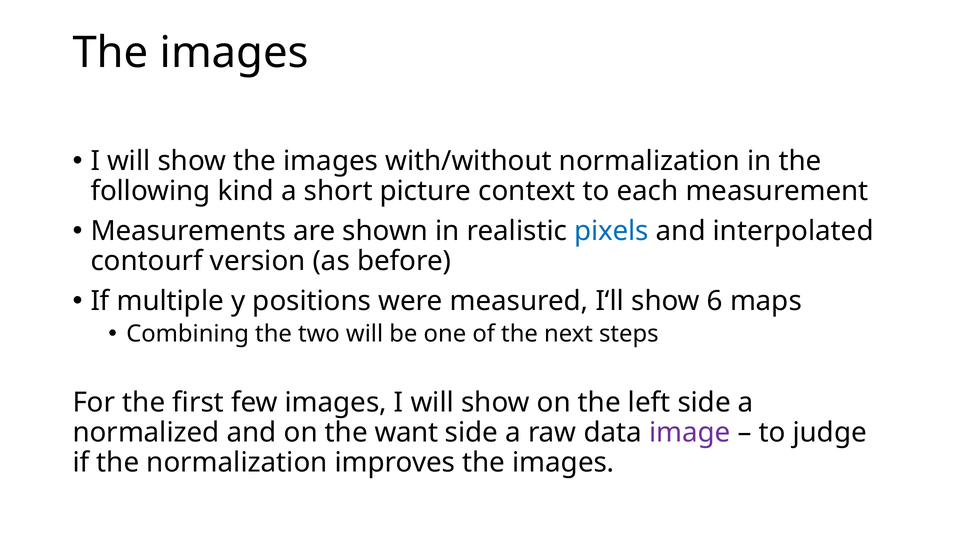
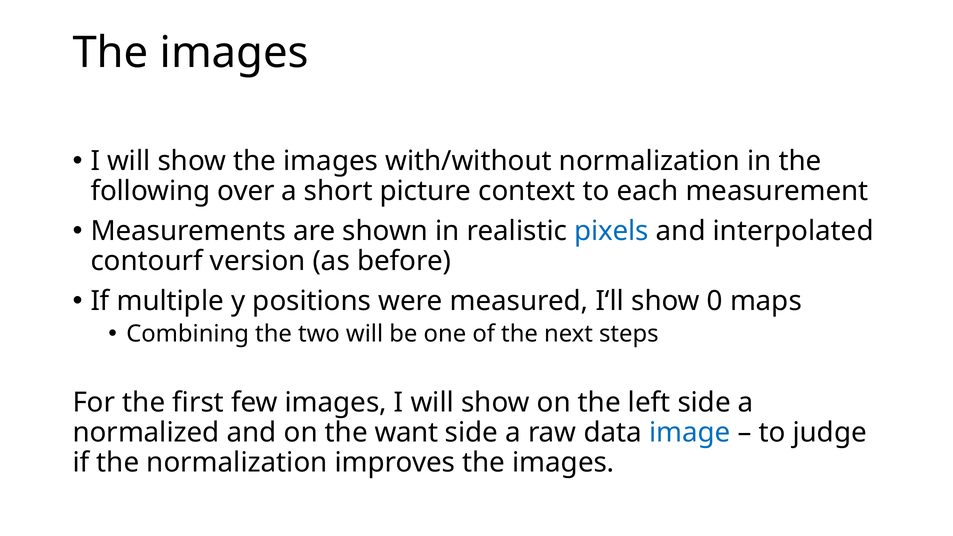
kind: kind -> over
6: 6 -> 0
image colour: purple -> blue
